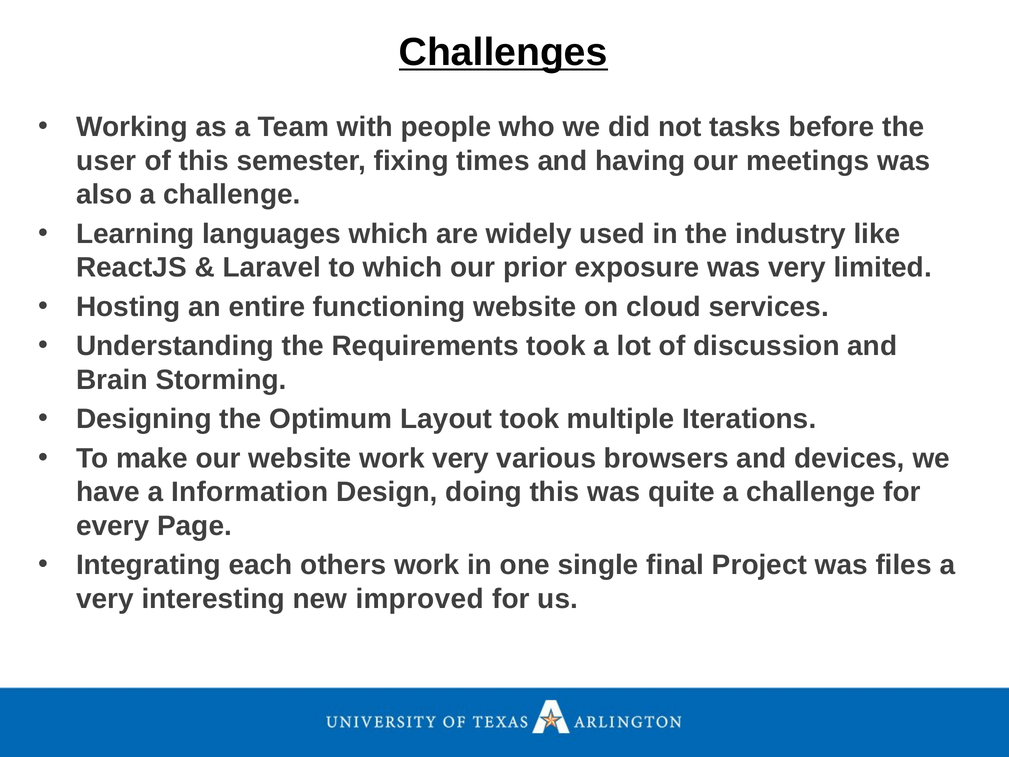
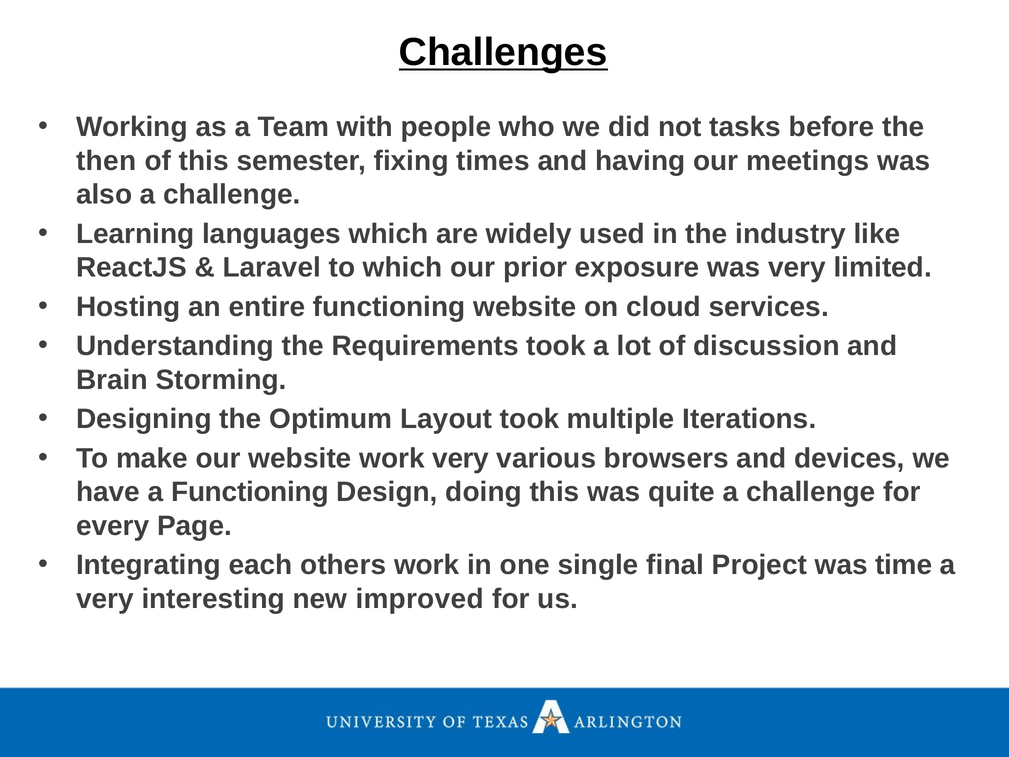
user: user -> then
a Information: Information -> Functioning
files: files -> time
